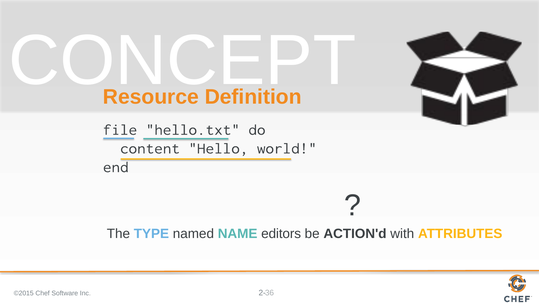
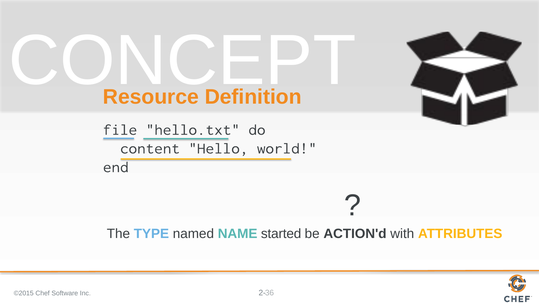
editors: editors -> started
